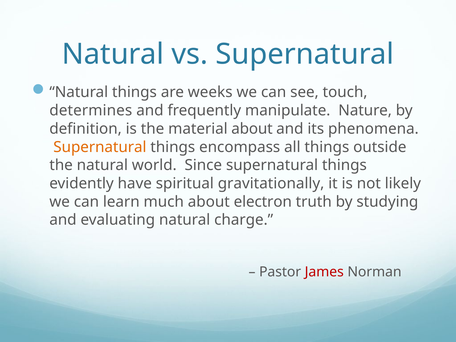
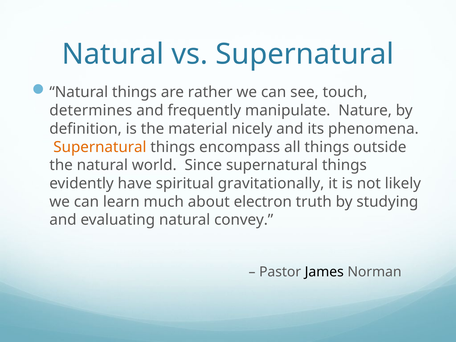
weeks: weeks -> rather
material about: about -> nicely
charge: charge -> convey
James colour: red -> black
